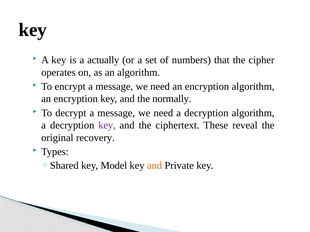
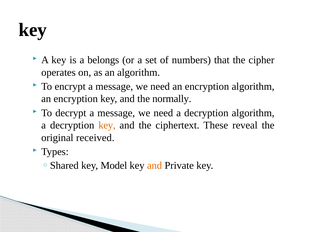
actually: actually -> belongs
key at (107, 126) colour: purple -> orange
recovery: recovery -> received
